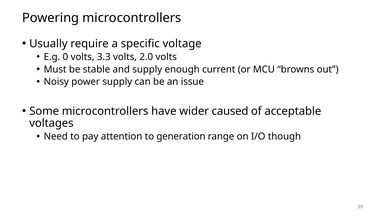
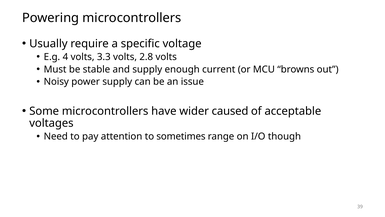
0: 0 -> 4
2.0: 2.0 -> 2.8
generation: generation -> sometimes
